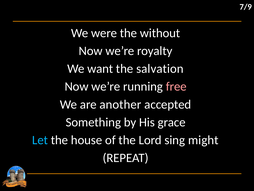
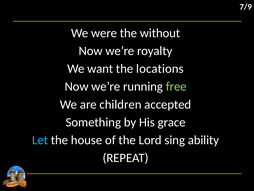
salvation: salvation -> locations
free colour: pink -> light green
another: another -> children
might: might -> ability
